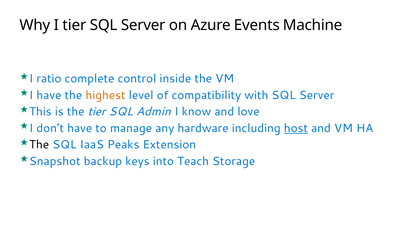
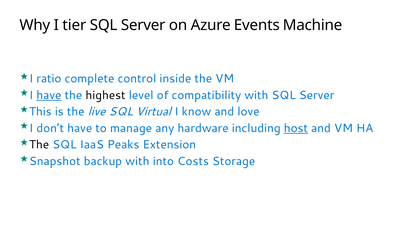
have at (49, 95) underline: none -> present
highest colour: orange -> black
the tier: tier -> live
Admin: Admin -> Virtual
backup keys: keys -> with
Teach: Teach -> Costs
